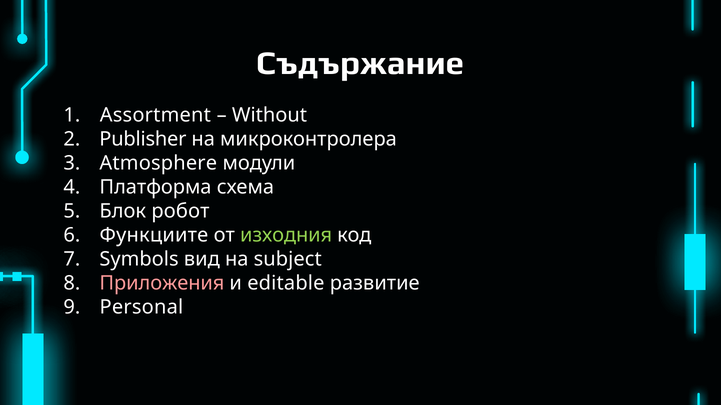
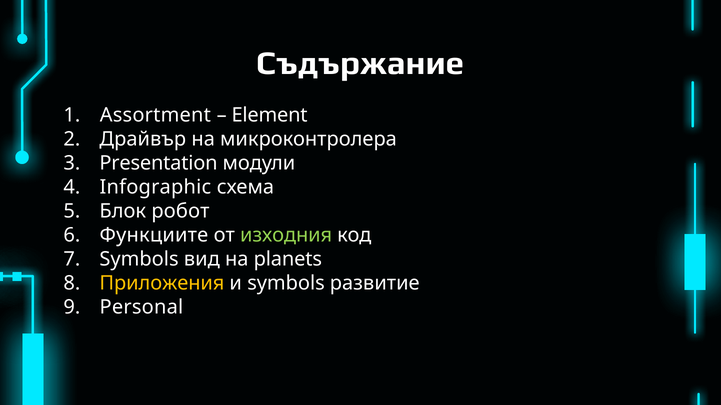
Without: Without -> Element
Publisher: Publisher -> Драйвър
Atmosphere: Atmosphere -> Presentation
Платформа: Платформа -> Infographic
subject: subject -> planets
Приложения colour: pink -> yellow
и editable: editable -> symbols
